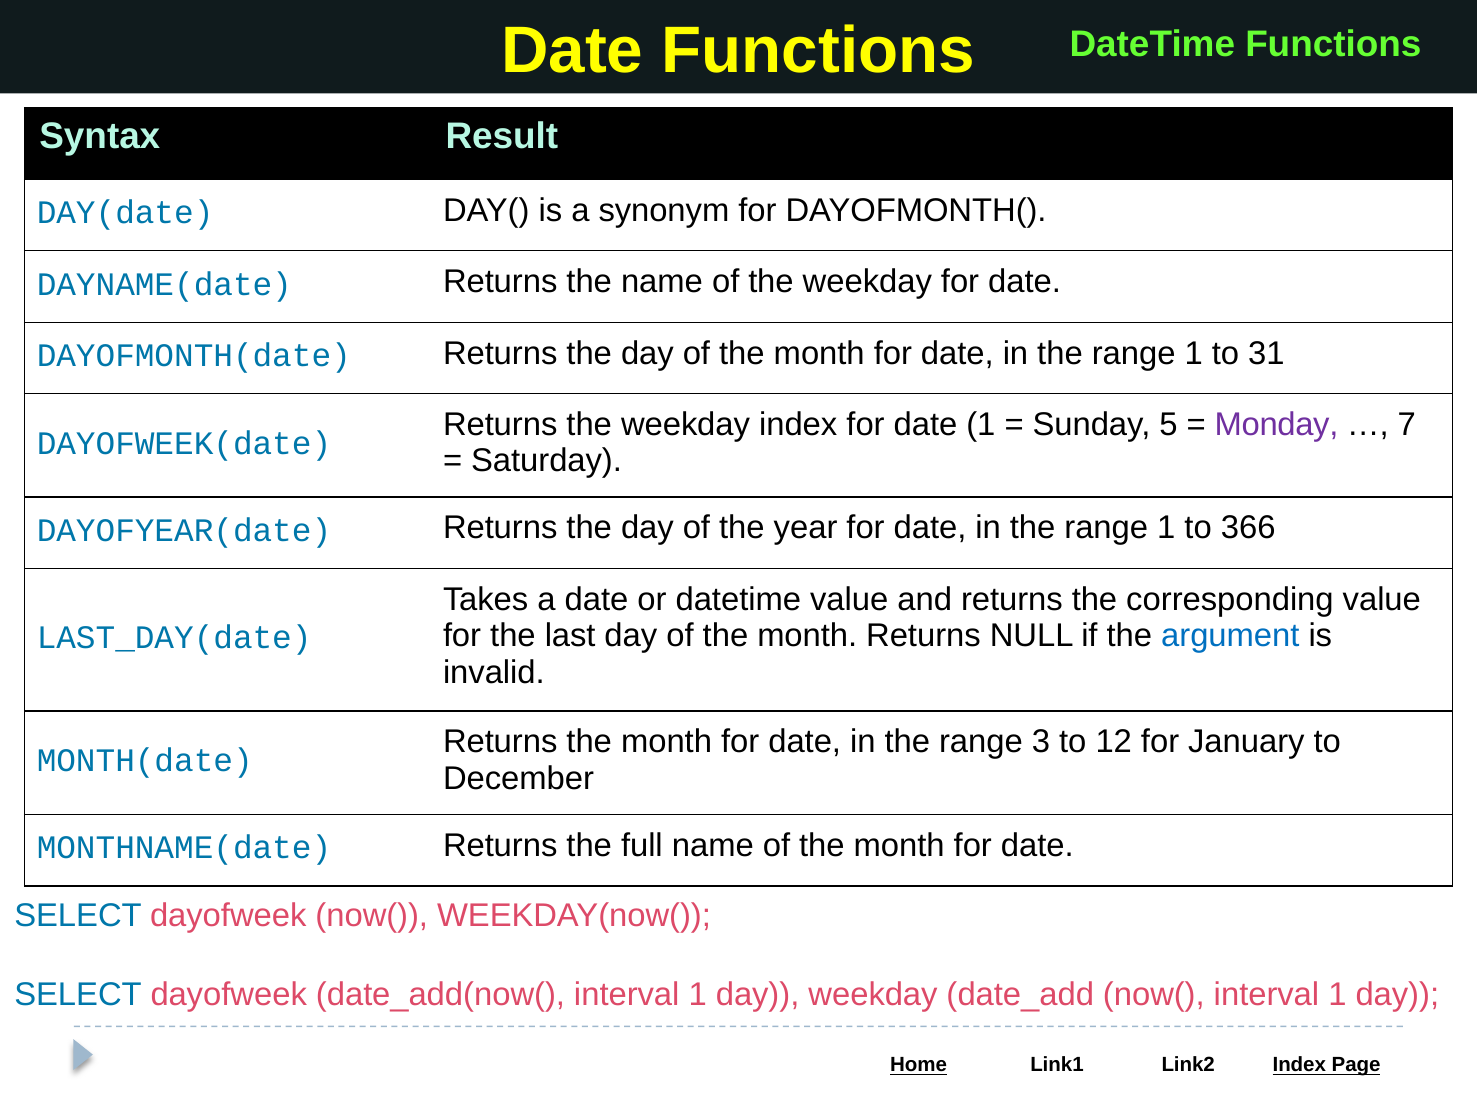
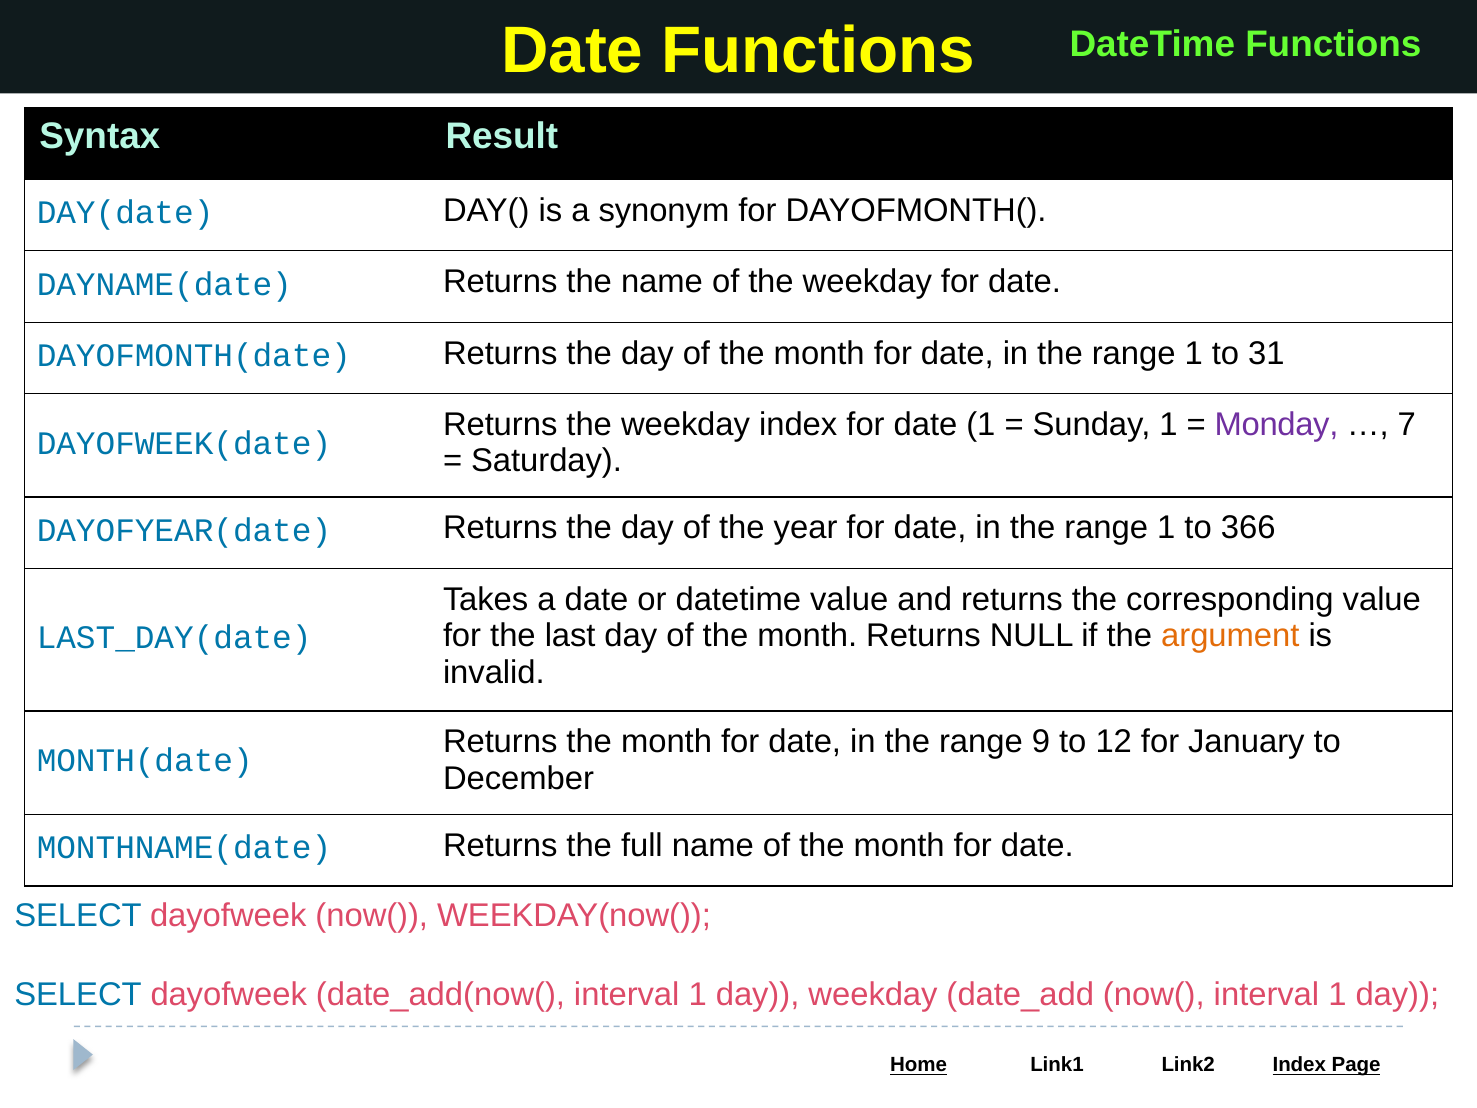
Sunday 5: 5 -> 1
argument colour: blue -> orange
3: 3 -> 9
